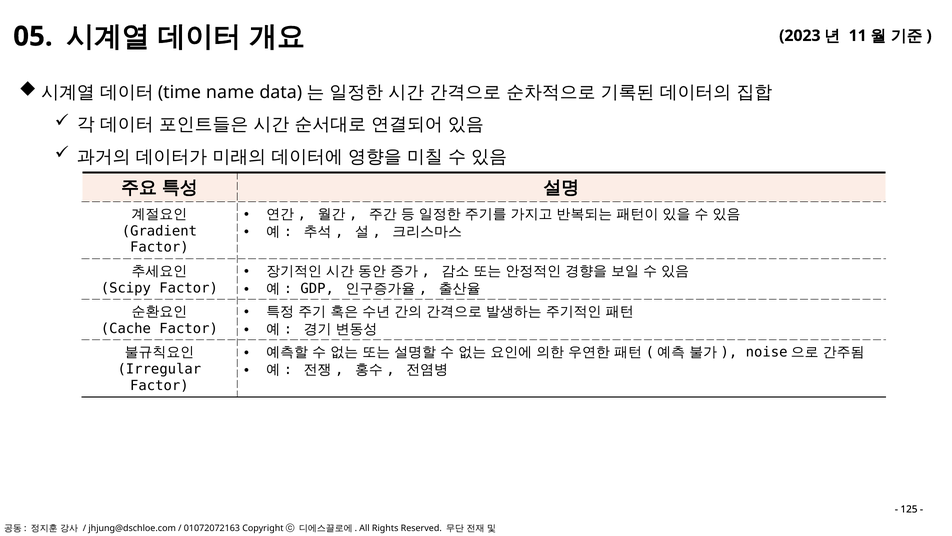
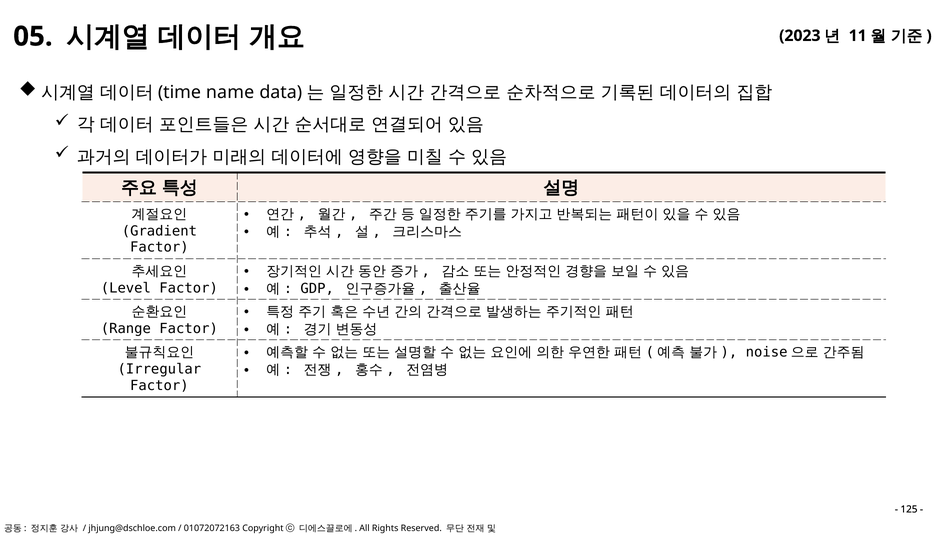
Scipy: Scipy -> Level
Cache: Cache -> Range
